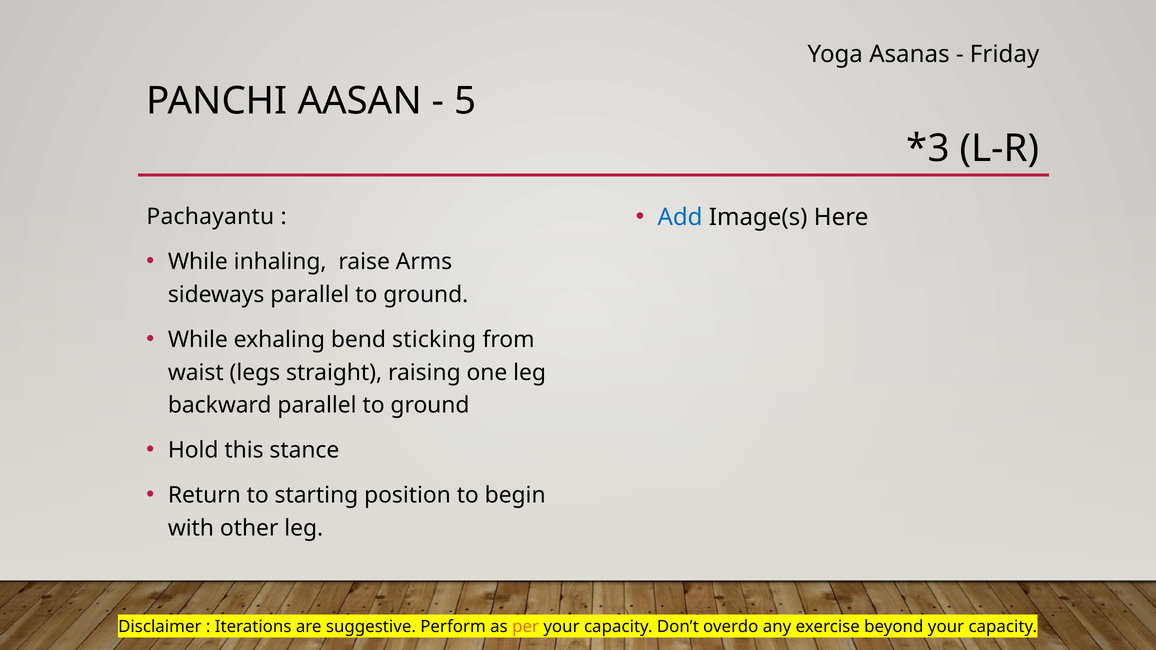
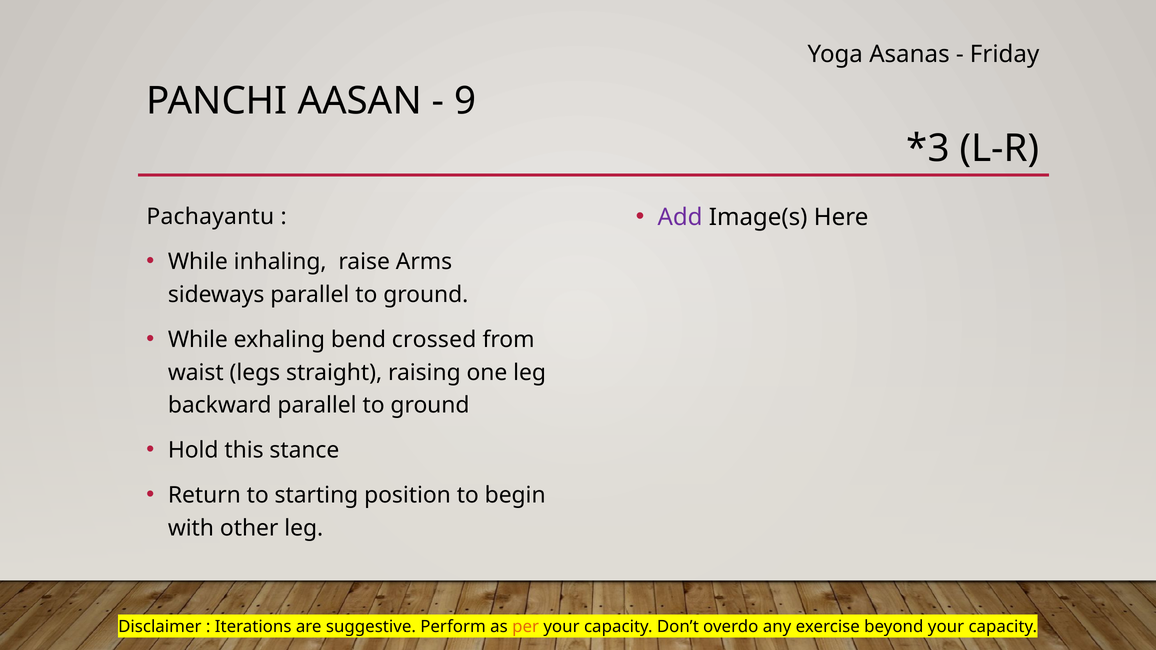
5: 5 -> 9
Add colour: blue -> purple
sticking: sticking -> crossed
